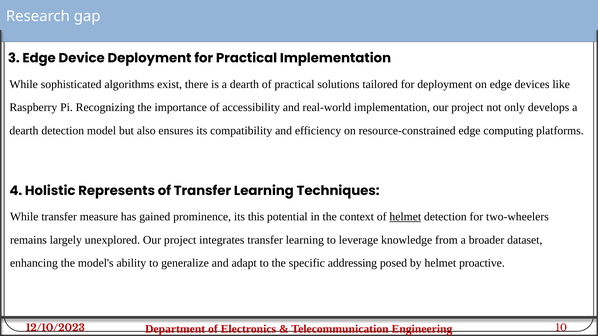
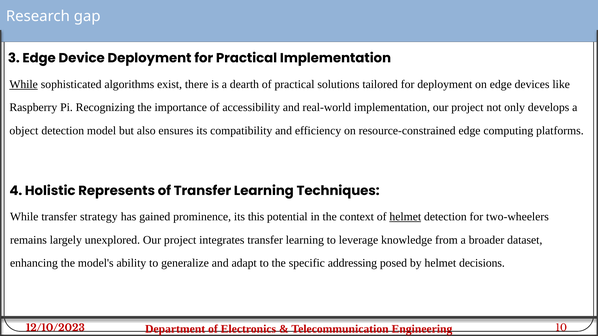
While at (24, 84) underline: none -> present
dearth at (24, 131): dearth -> object
measure: measure -> strategy
proactive: proactive -> decisions
